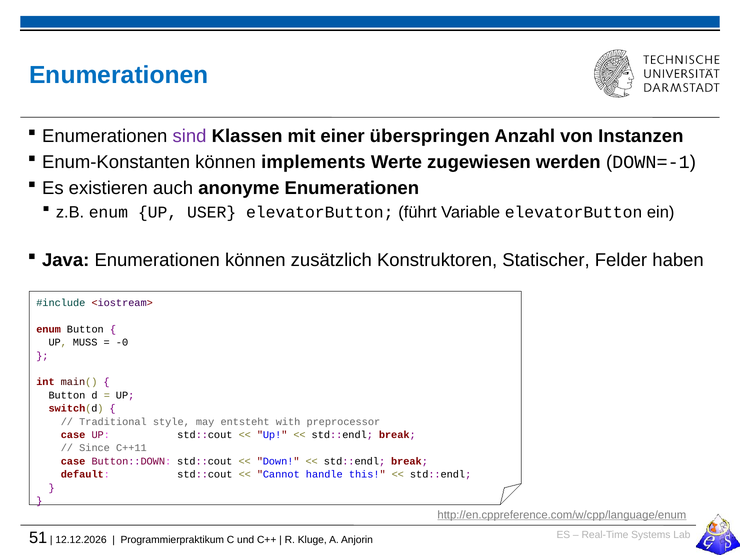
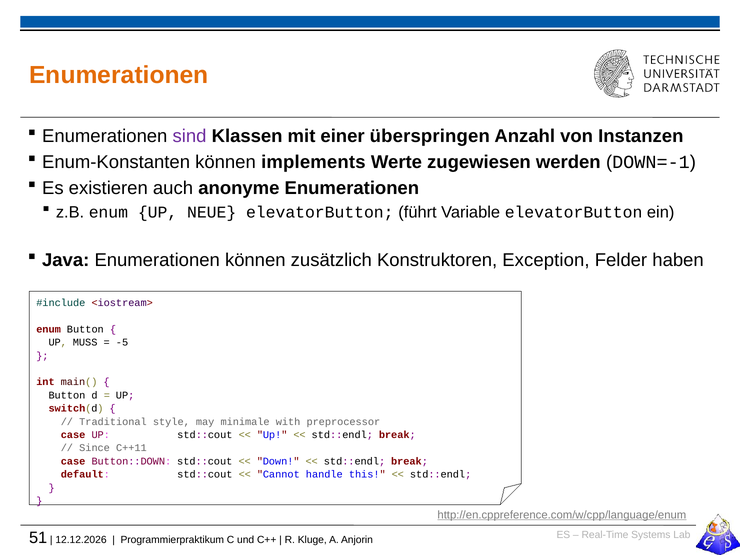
Enumerationen at (119, 75) colour: blue -> orange
USER: USER -> NEUE
Statischer: Statischer -> Exception
-0: -0 -> -5
entsteht: entsteht -> minimale
